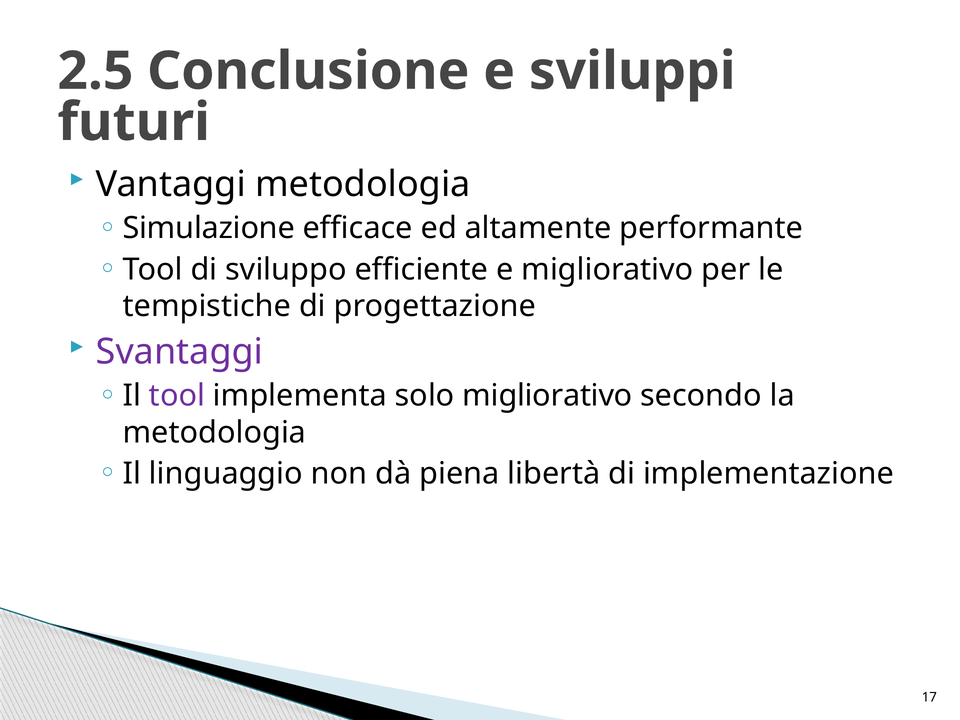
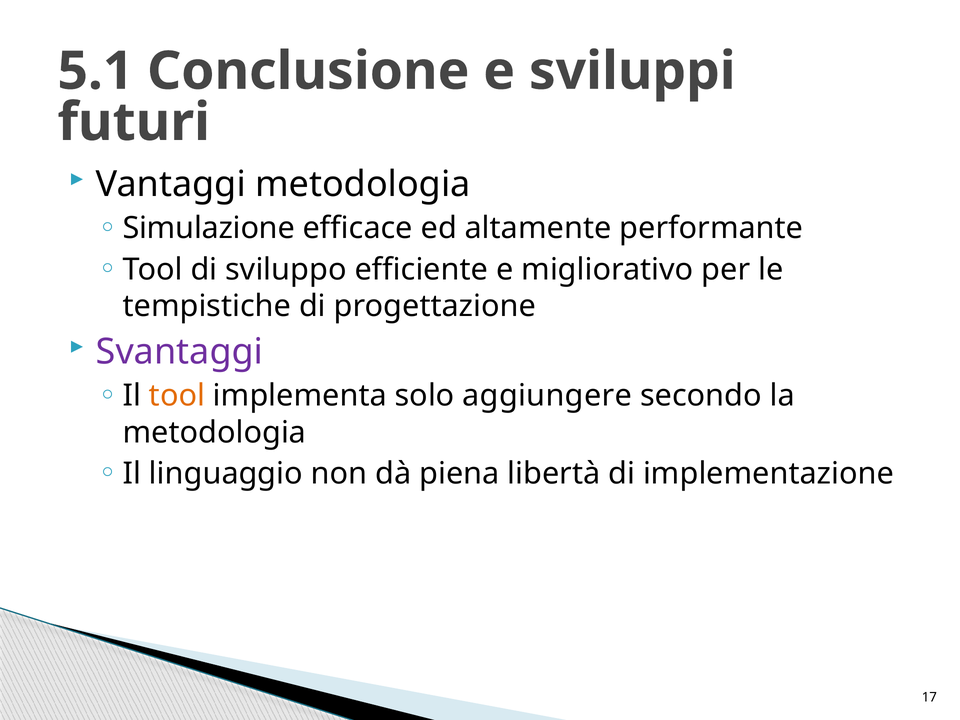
2.5: 2.5 -> 5.1
tool at (177, 396) colour: purple -> orange
solo migliorativo: migliorativo -> aggiungere
